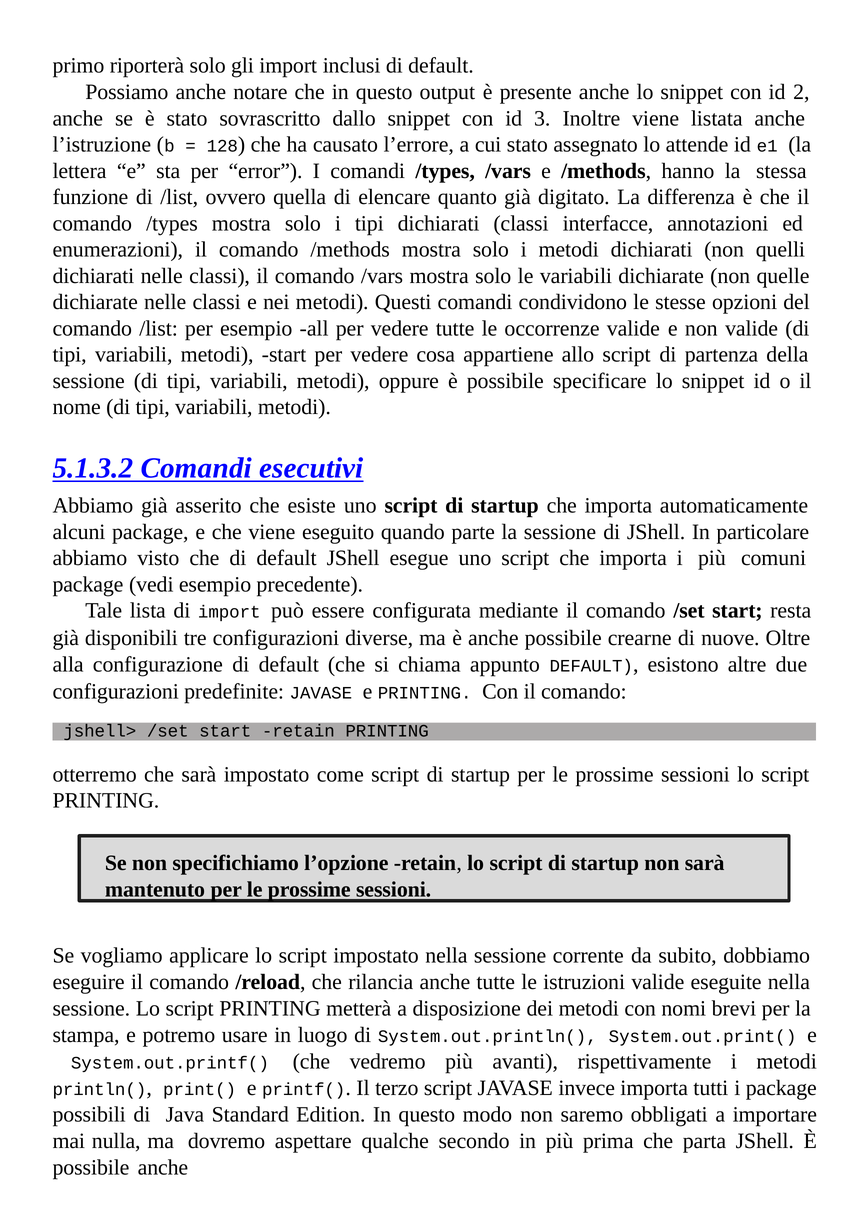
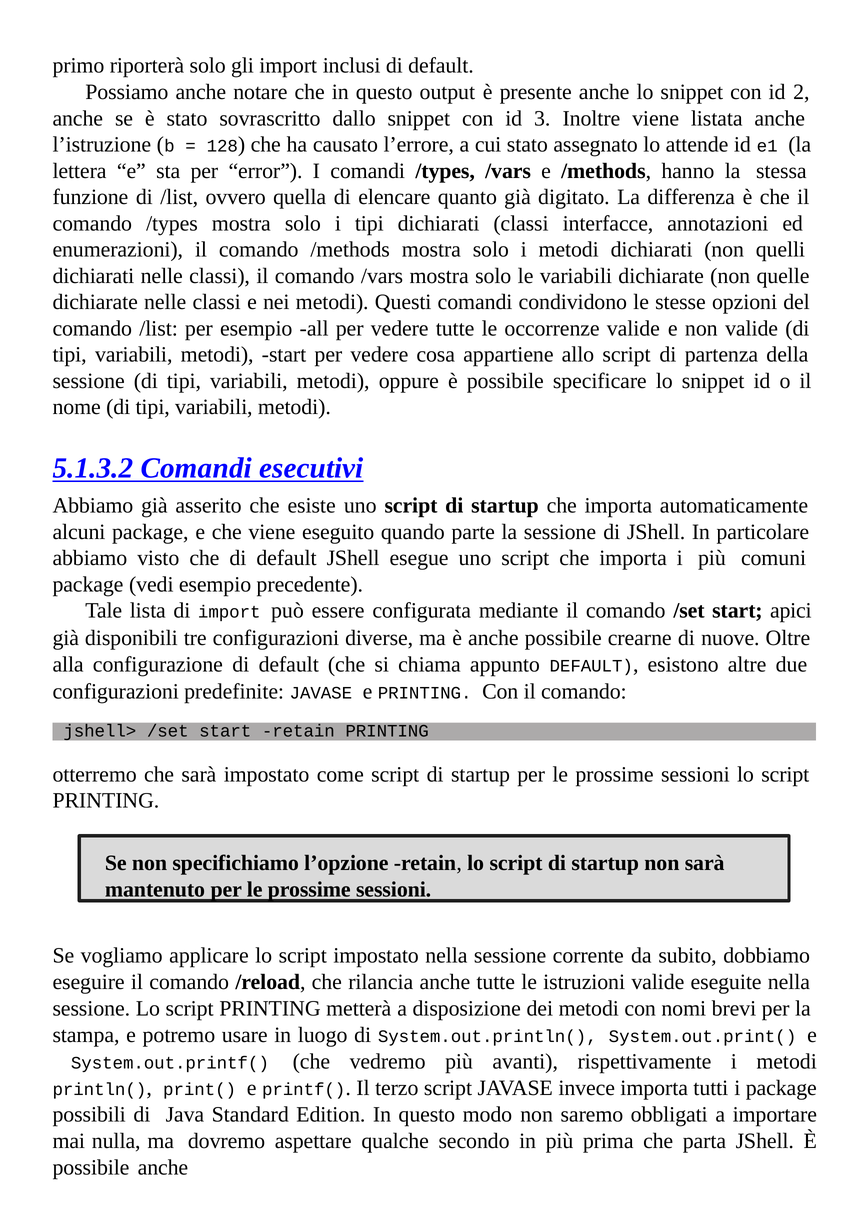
resta: resta -> apici
